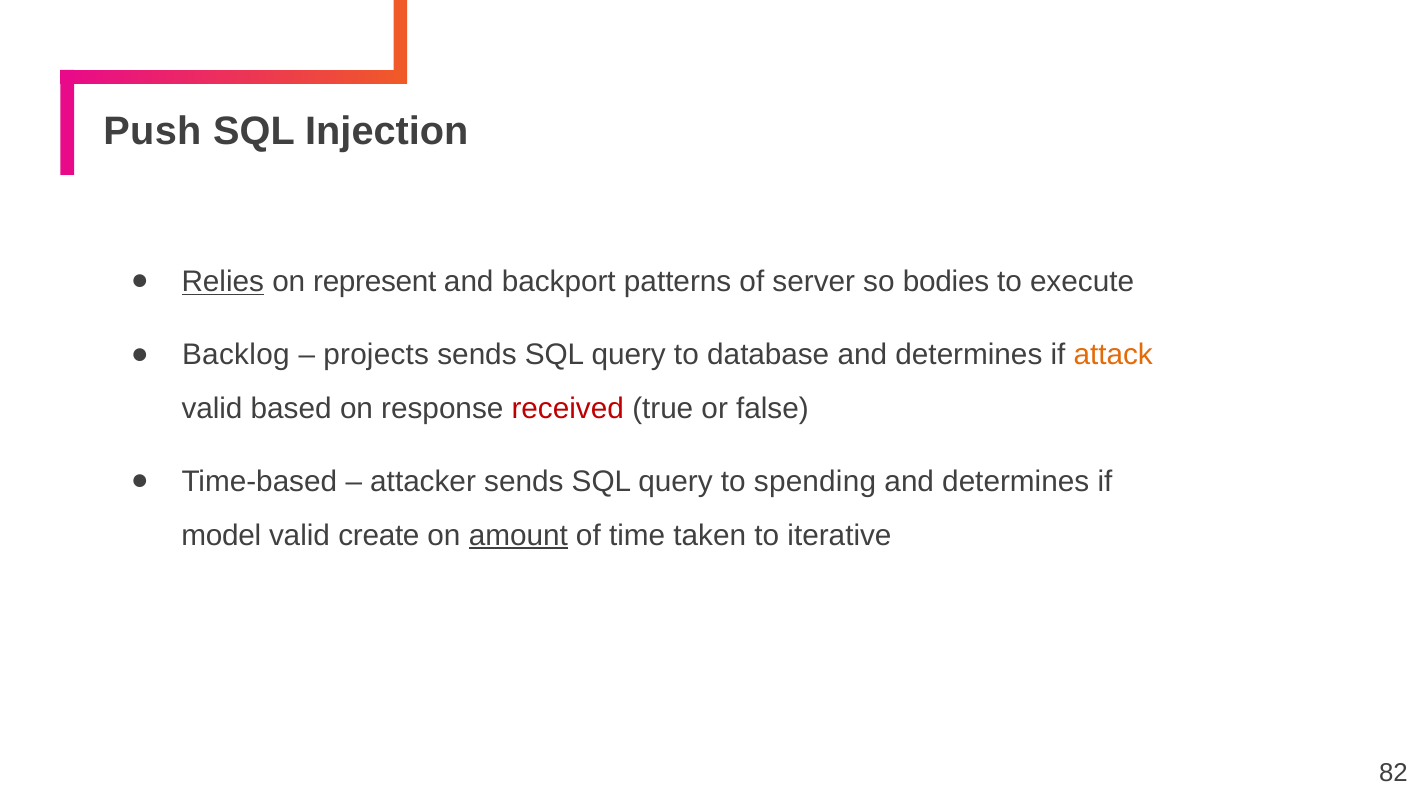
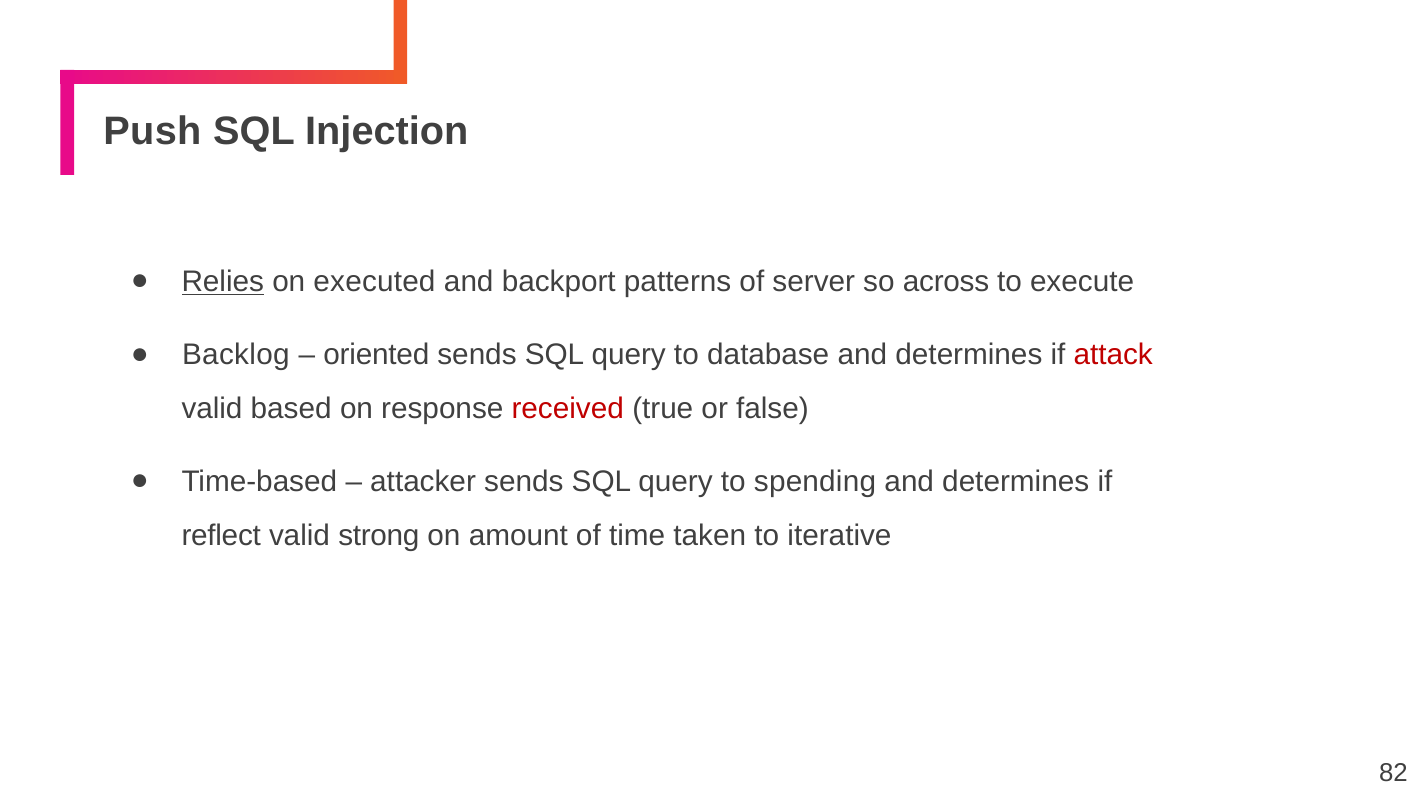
represent: represent -> executed
bodies: bodies -> across
projects: projects -> oriented
attack colour: orange -> red
model: model -> reflect
create: create -> strong
amount underline: present -> none
